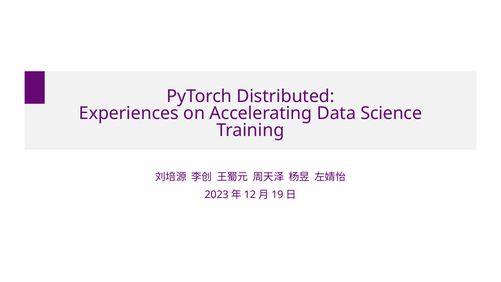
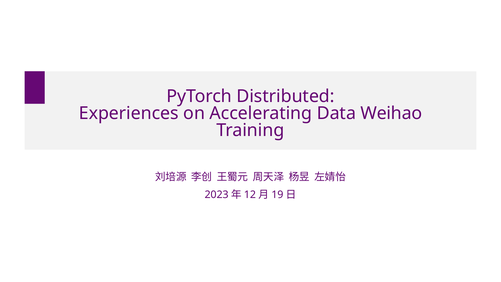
Science: Science -> Weihao
